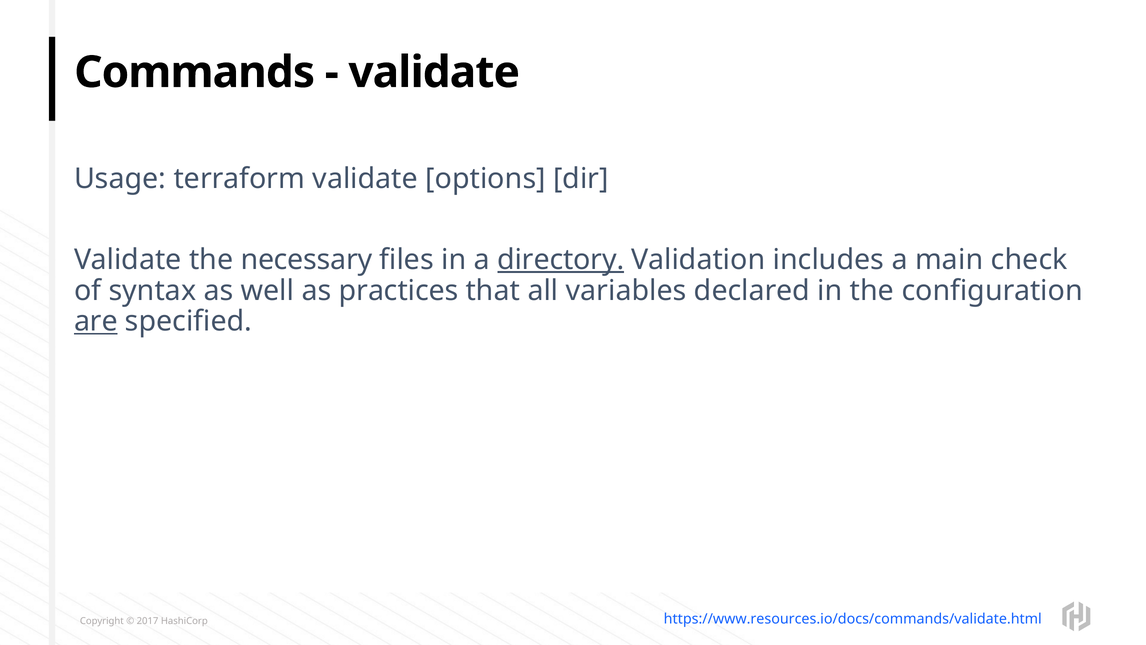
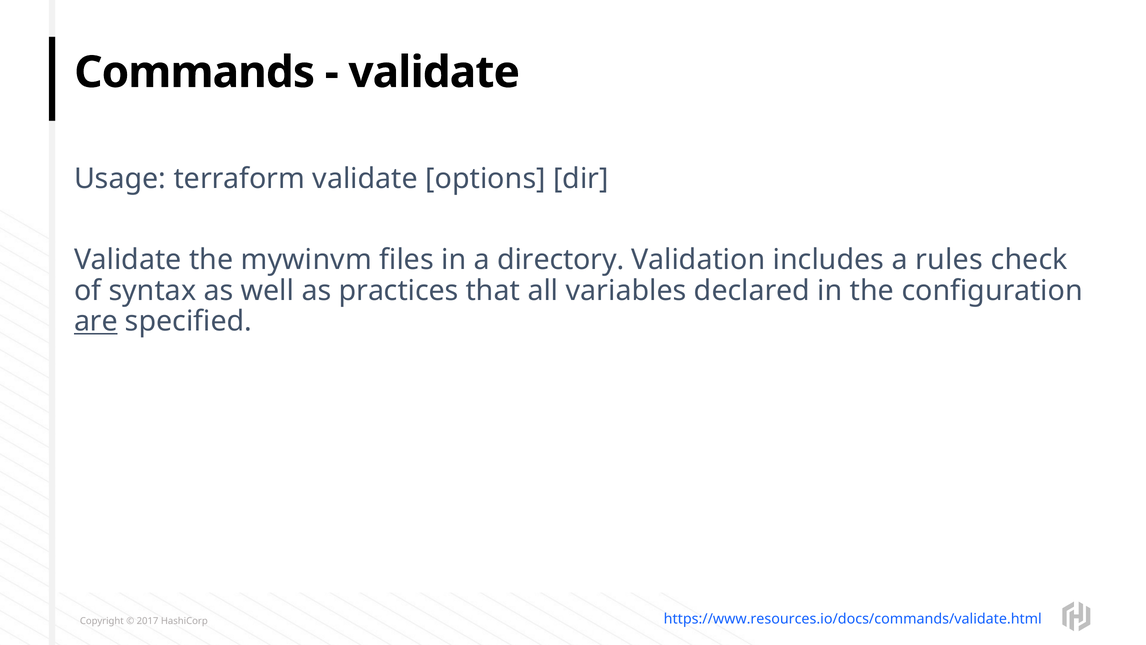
necessary: necessary -> mywinvm
directory underline: present -> none
main: main -> rules
